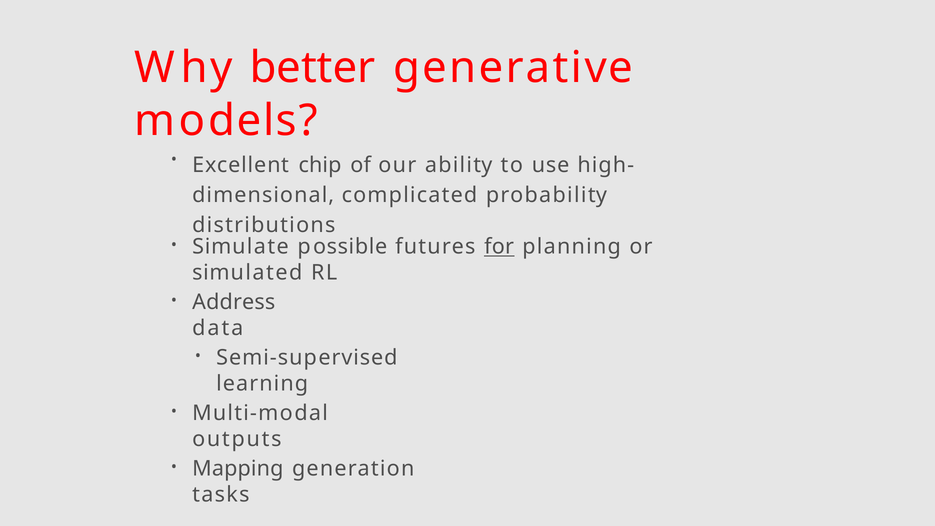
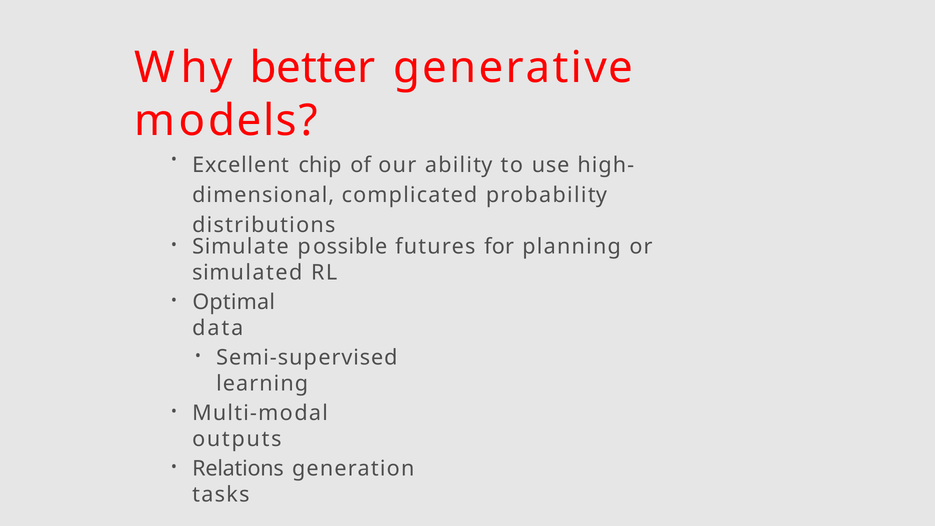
for underline: present -> none
Address: Address -> Optimal
Mapping: Mapping -> Relations
